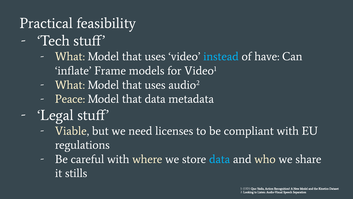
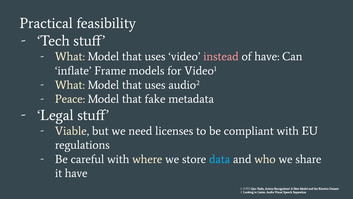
instead colour: light blue -> pink
that data: data -> fake
it stills: stills -> have
